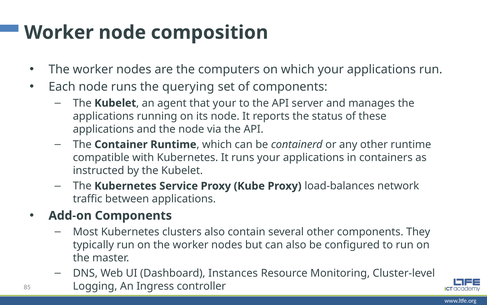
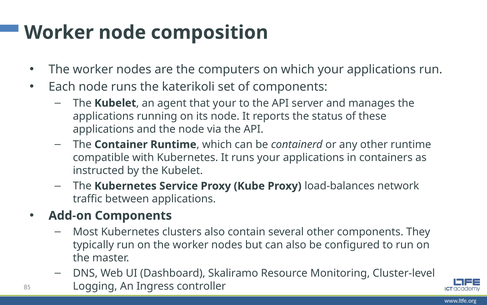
querying: querying -> katerikoli
Instances: Instances -> Skaliramo
